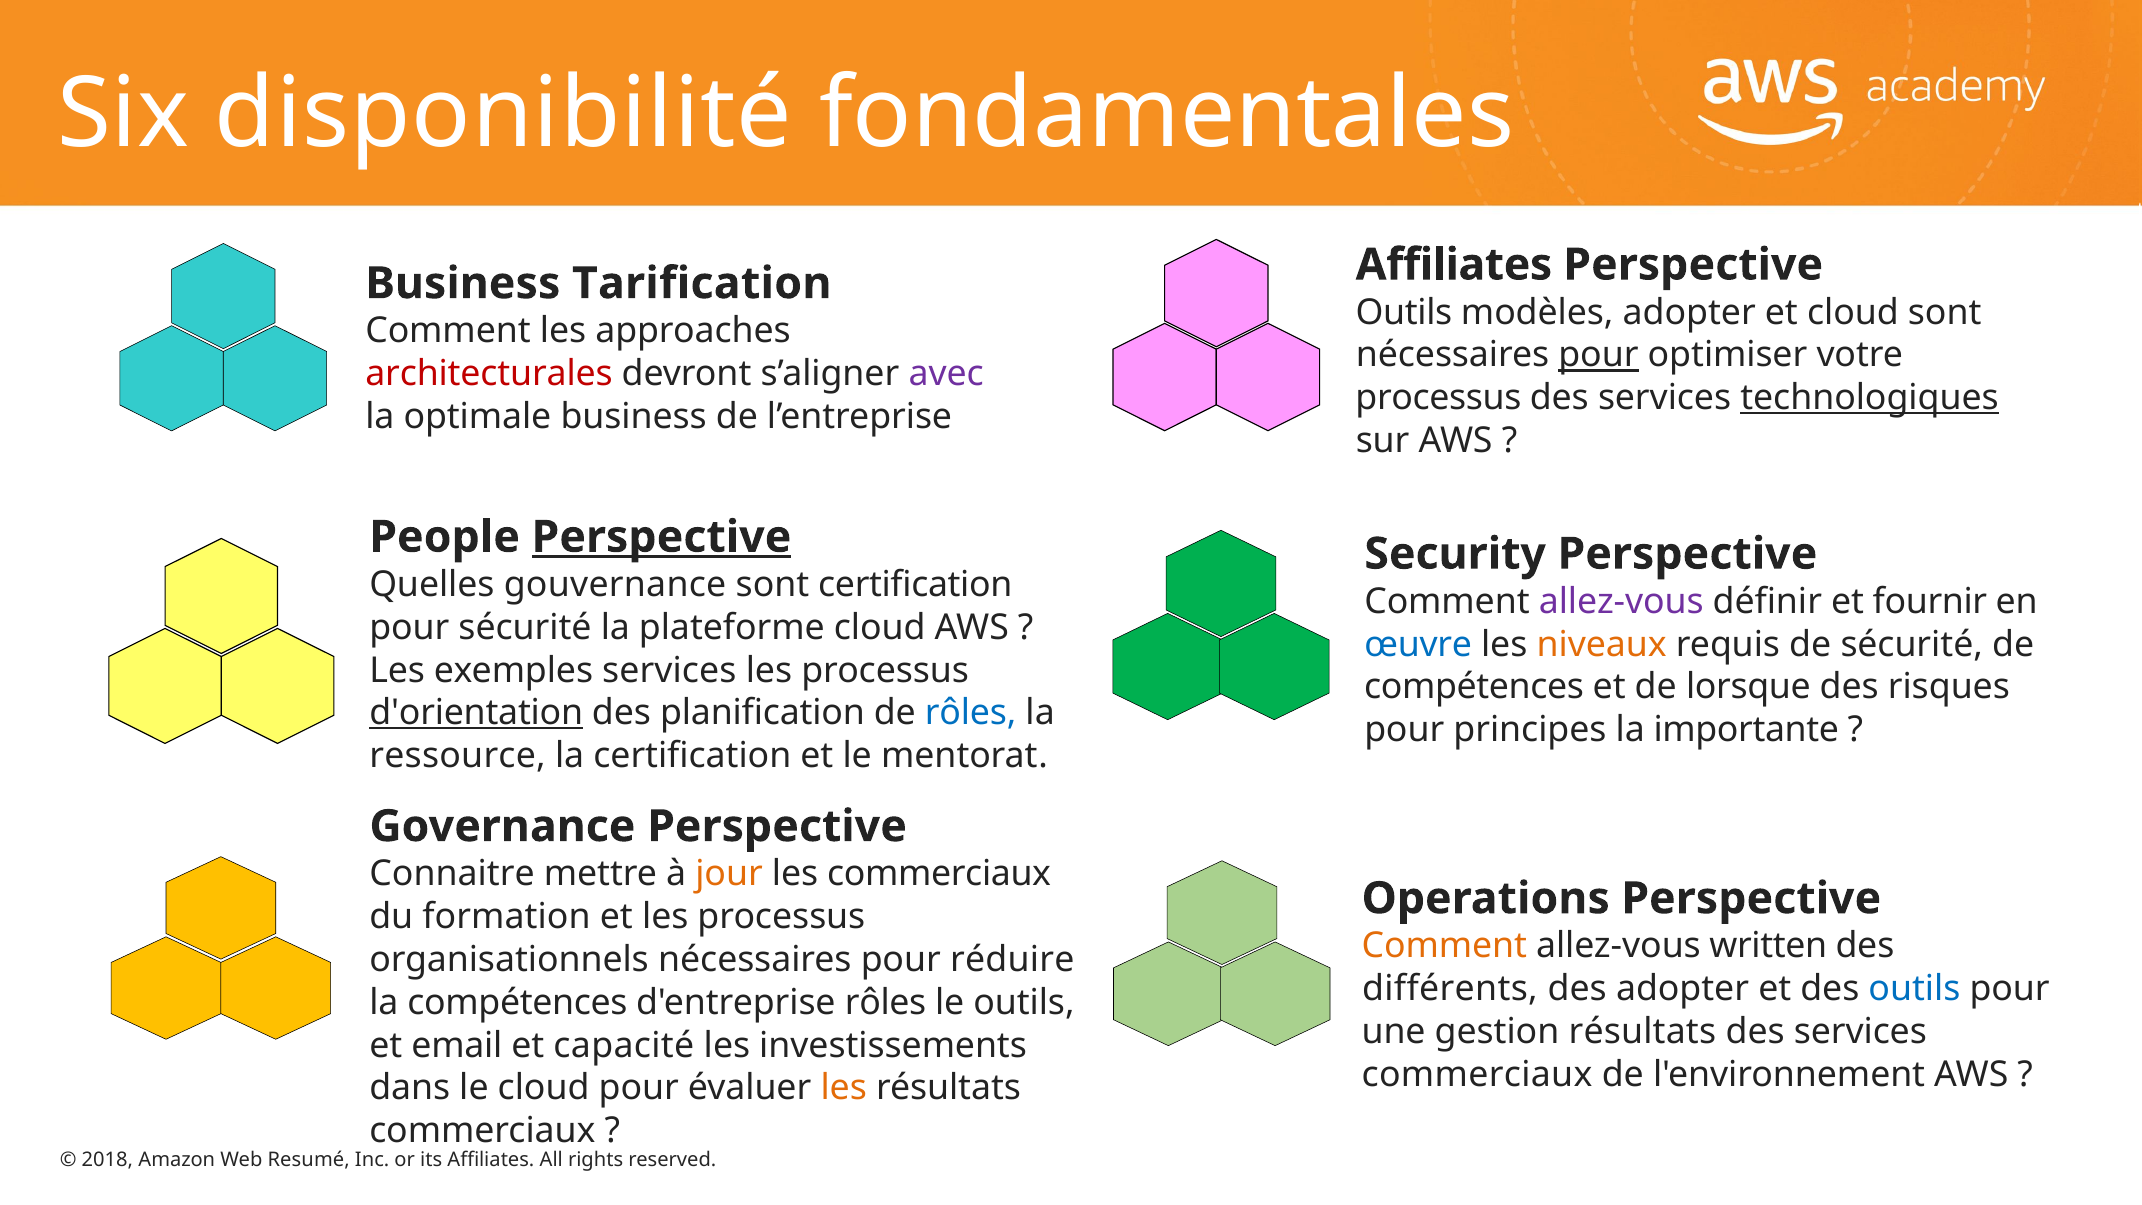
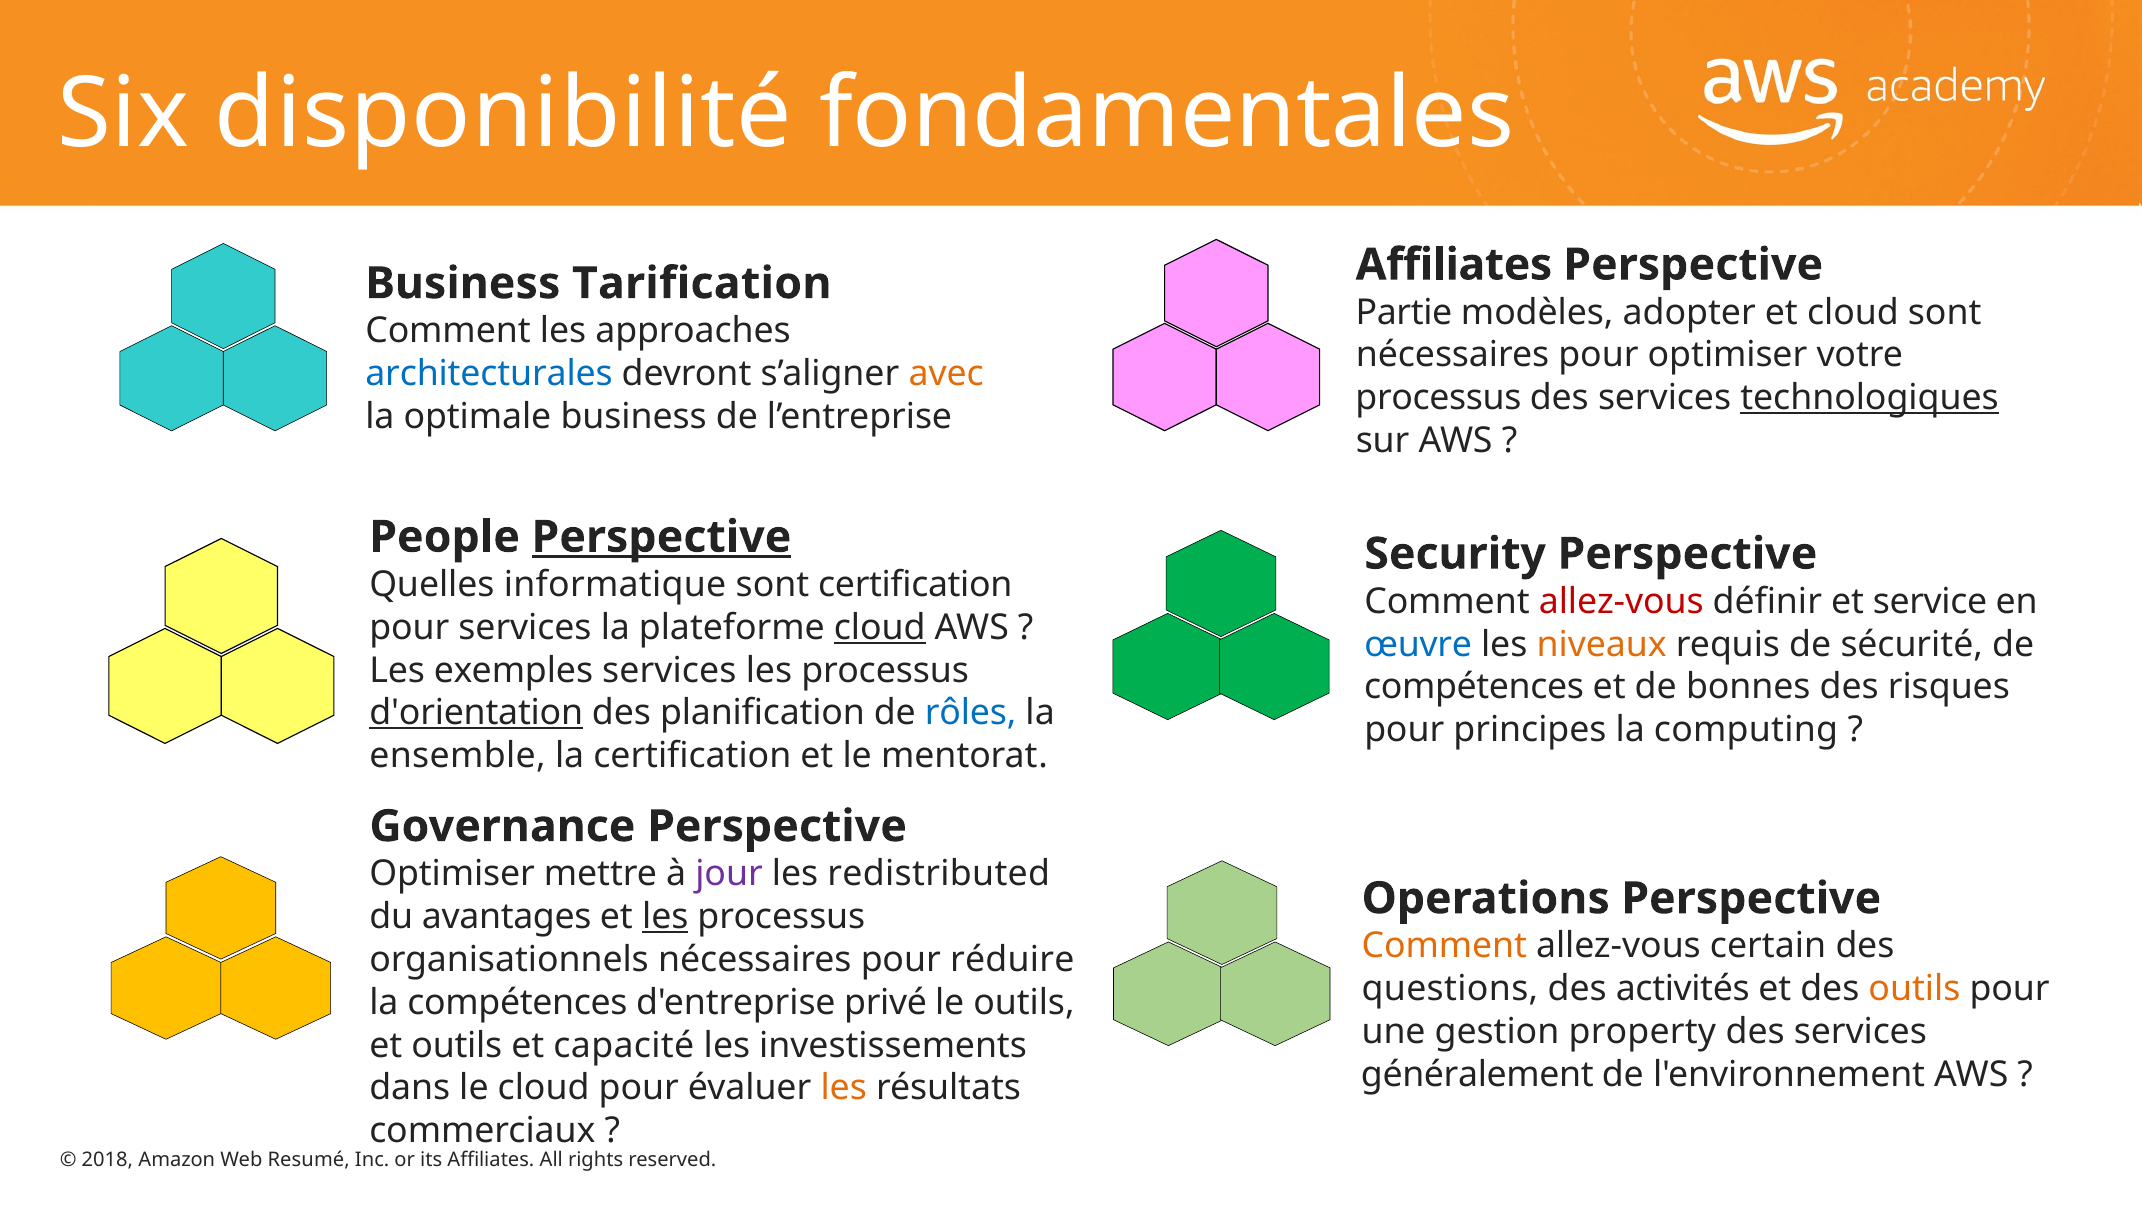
Outils at (1404, 312): Outils -> Partie
pour at (1598, 355) underline: present -> none
architecturales colour: red -> blue
avec colour: purple -> orange
gouvernance: gouvernance -> informatique
allez-vous at (1621, 601) colour: purple -> red
fournir: fournir -> service
pour sécurité: sécurité -> services
cloud at (880, 627) underline: none -> present
lorsque: lorsque -> bonnes
importante: importante -> computing
ressource: ressource -> ensemble
Connaitre at (452, 874): Connaitre -> Optimiser
jour colour: orange -> purple
les commerciaux: commerciaux -> redistributed
formation: formation -> avantages
les at (665, 917) underline: none -> present
written: written -> certain
différents: différents -> questions
des adopter: adopter -> activités
outils at (1914, 989) colour: blue -> orange
d'entreprise rôles: rôles -> privé
gestion résultats: résultats -> property
et email: email -> outils
commerciaux at (1477, 1074): commerciaux -> généralement
